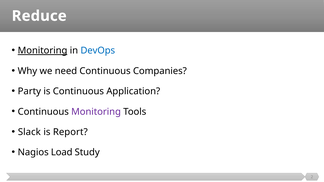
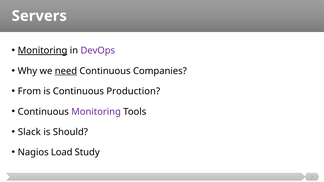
Reduce: Reduce -> Servers
DevOps colour: blue -> purple
need underline: none -> present
Party: Party -> From
Application: Application -> Production
Report: Report -> Should
